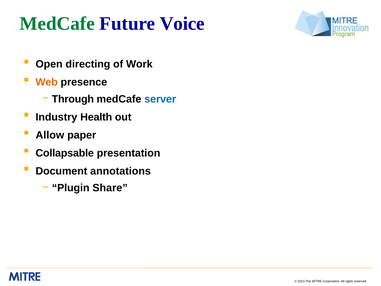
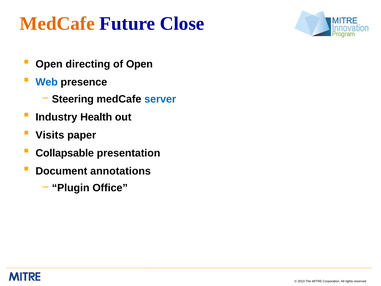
MedCafe at (57, 24) colour: green -> orange
Voice: Voice -> Close
of Work: Work -> Open
Web colour: orange -> blue
Through: Through -> Steering
Allow: Allow -> Visits
Share: Share -> Office
